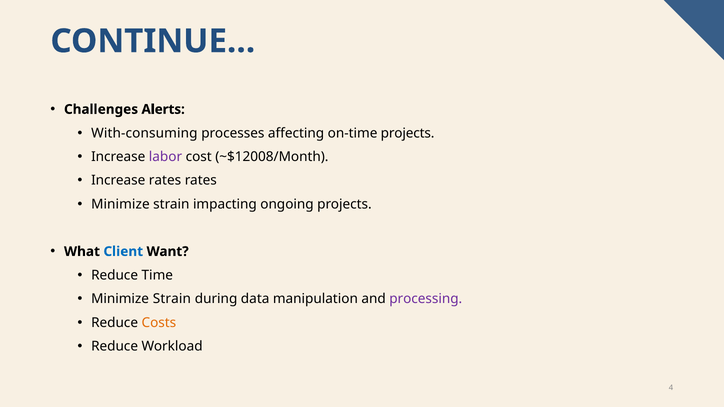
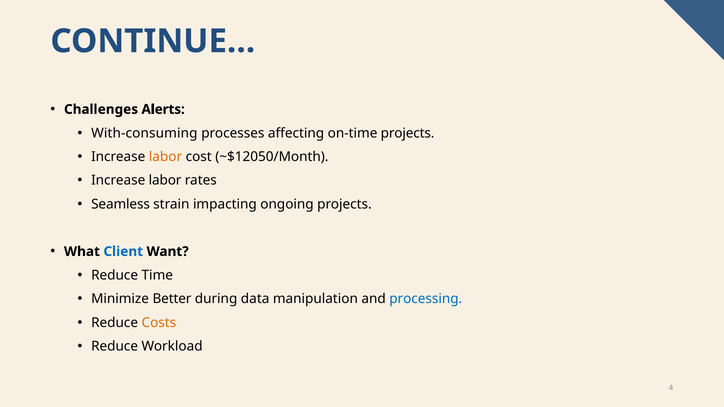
labor at (165, 157) colour: purple -> orange
~$12008/Month: ~$12008/Month -> ~$12050/Month
rates at (165, 181): rates -> labor
Minimize at (120, 204): Minimize -> Seamless
Strain at (172, 299): Strain -> Better
processing colour: purple -> blue
